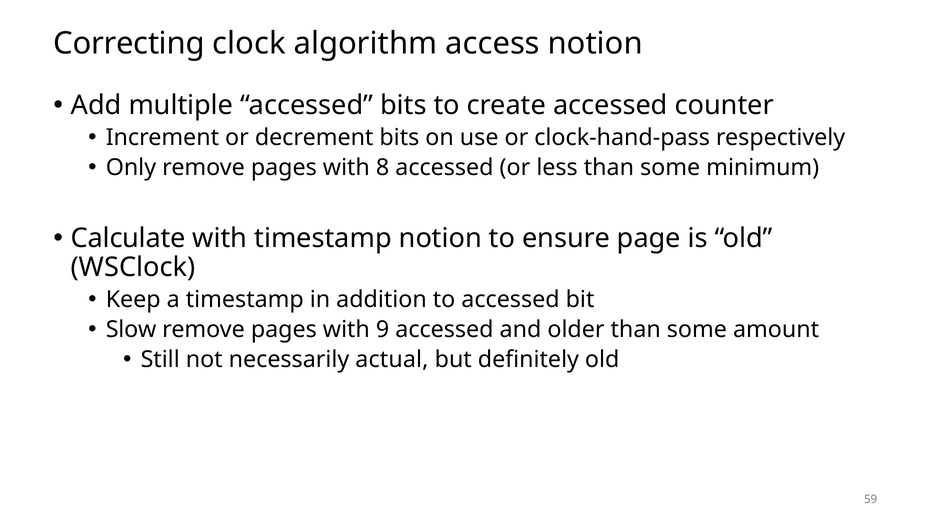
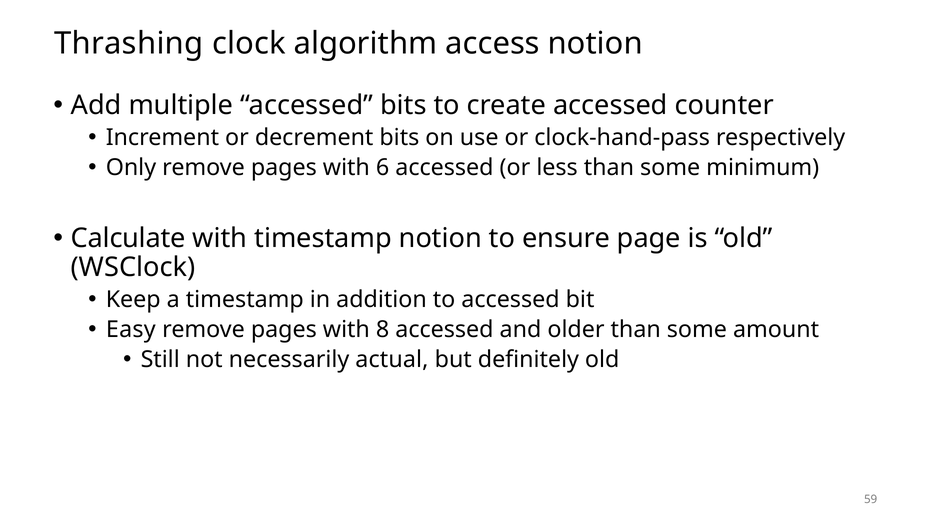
Correcting: Correcting -> Thrashing
8: 8 -> 6
Slow: Slow -> Easy
9: 9 -> 8
